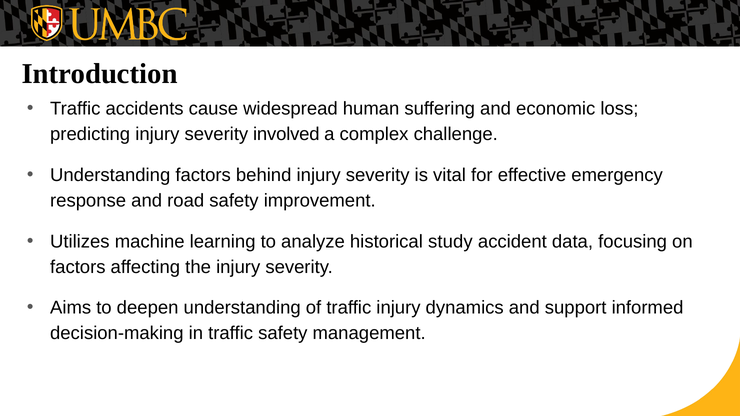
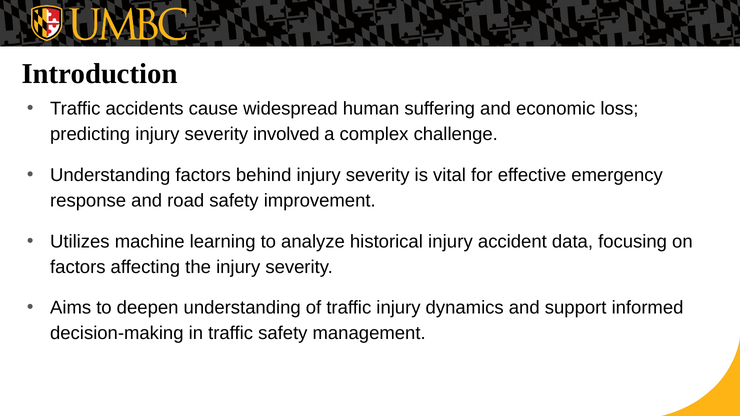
historical study: study -> injury
